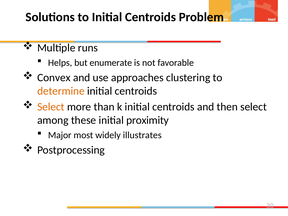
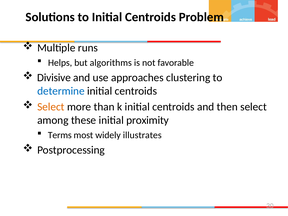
enumerate: enumerate -> algorithms
Convex: Convex -> Divisive
determine colour: orange -> blue
Major: Major -> Terms
